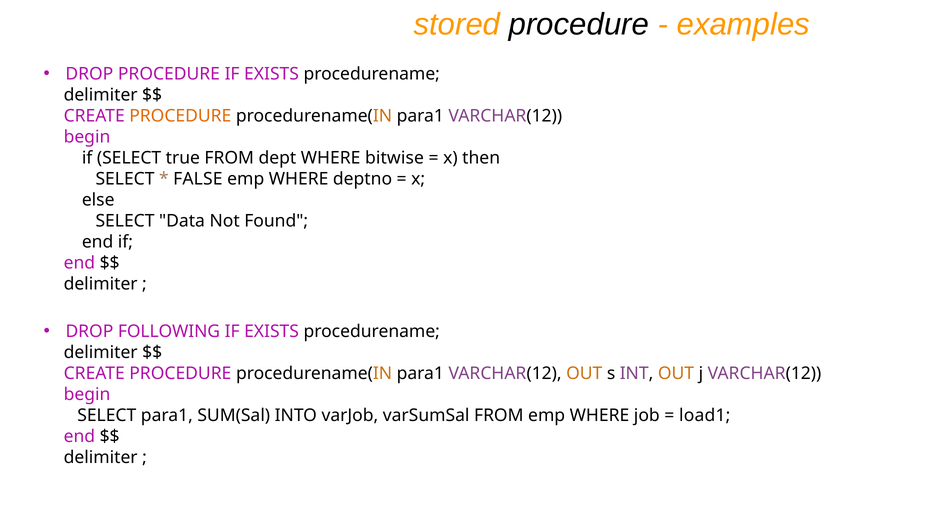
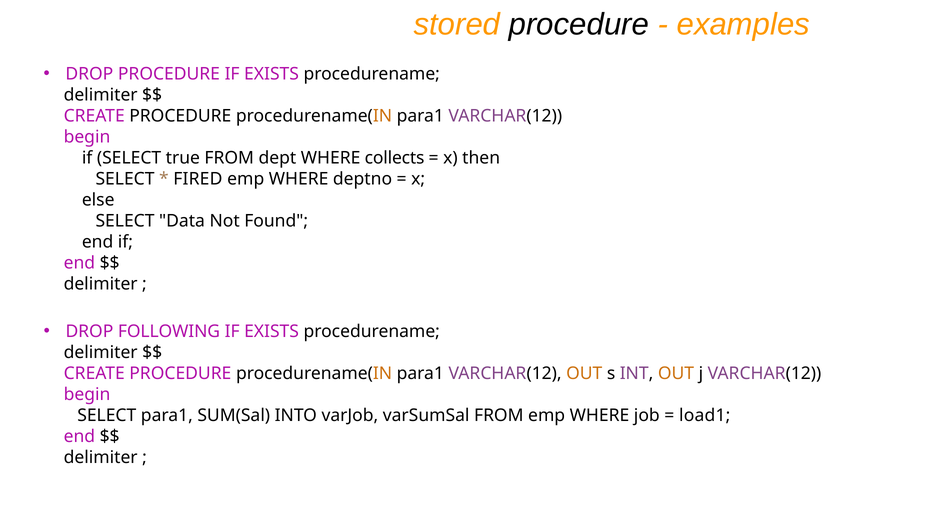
PROCEDURE at (180, 116) colour: orange -> black
bitwise: bitwise -> collects
FALSE: FALSE -> FIRED
